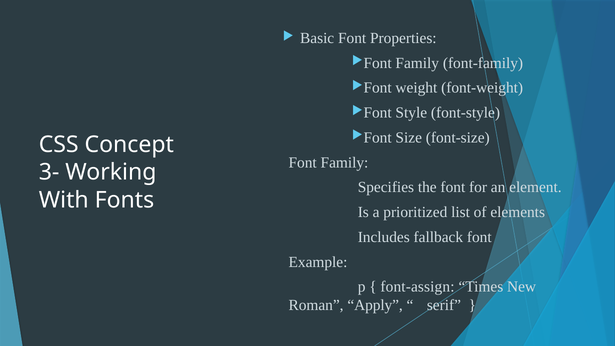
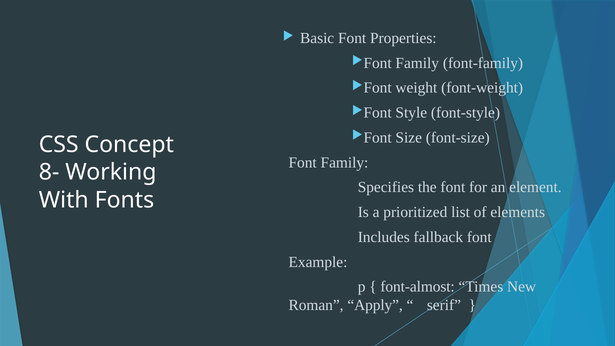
3-: 3- -> 8-
font-assign: font-assign -> font-almost
